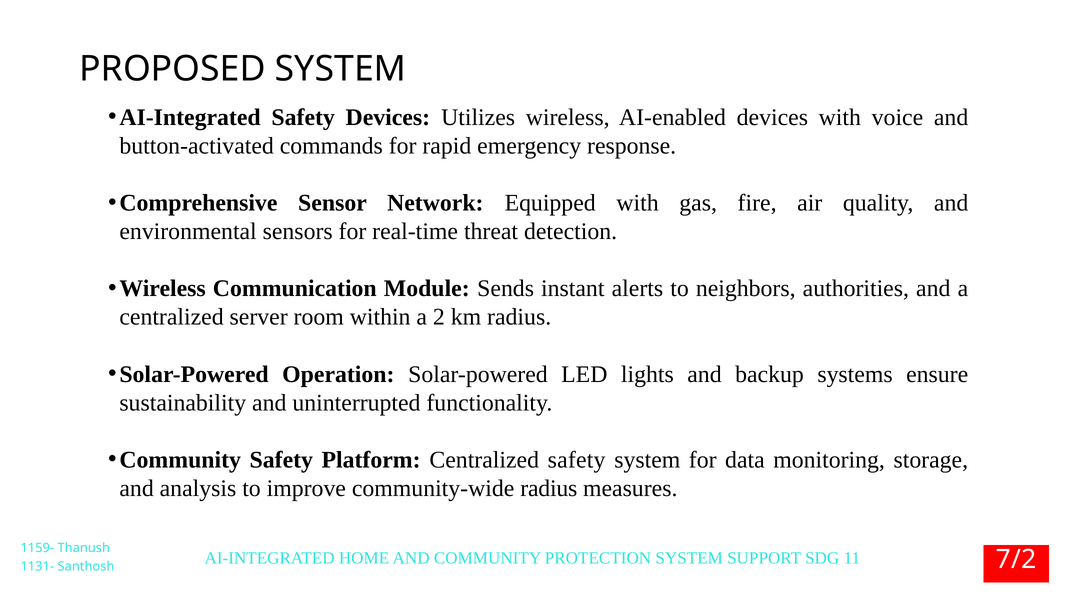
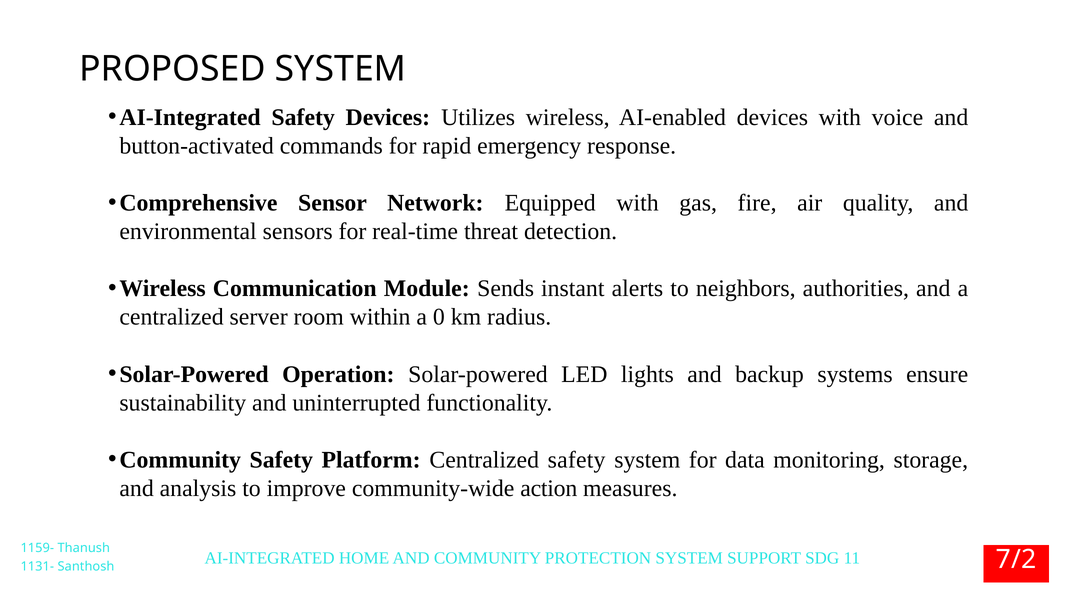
2: 2 -> 0
community-wide radius: radius -> action
